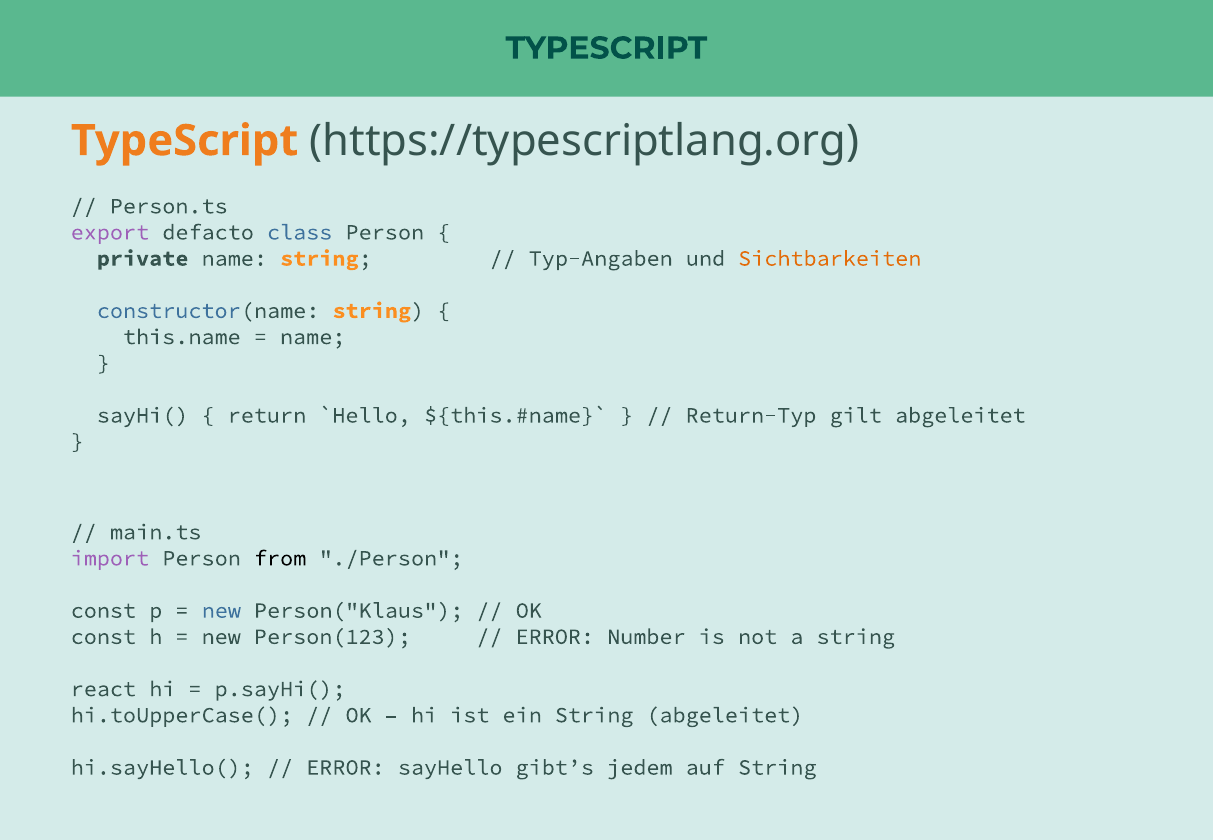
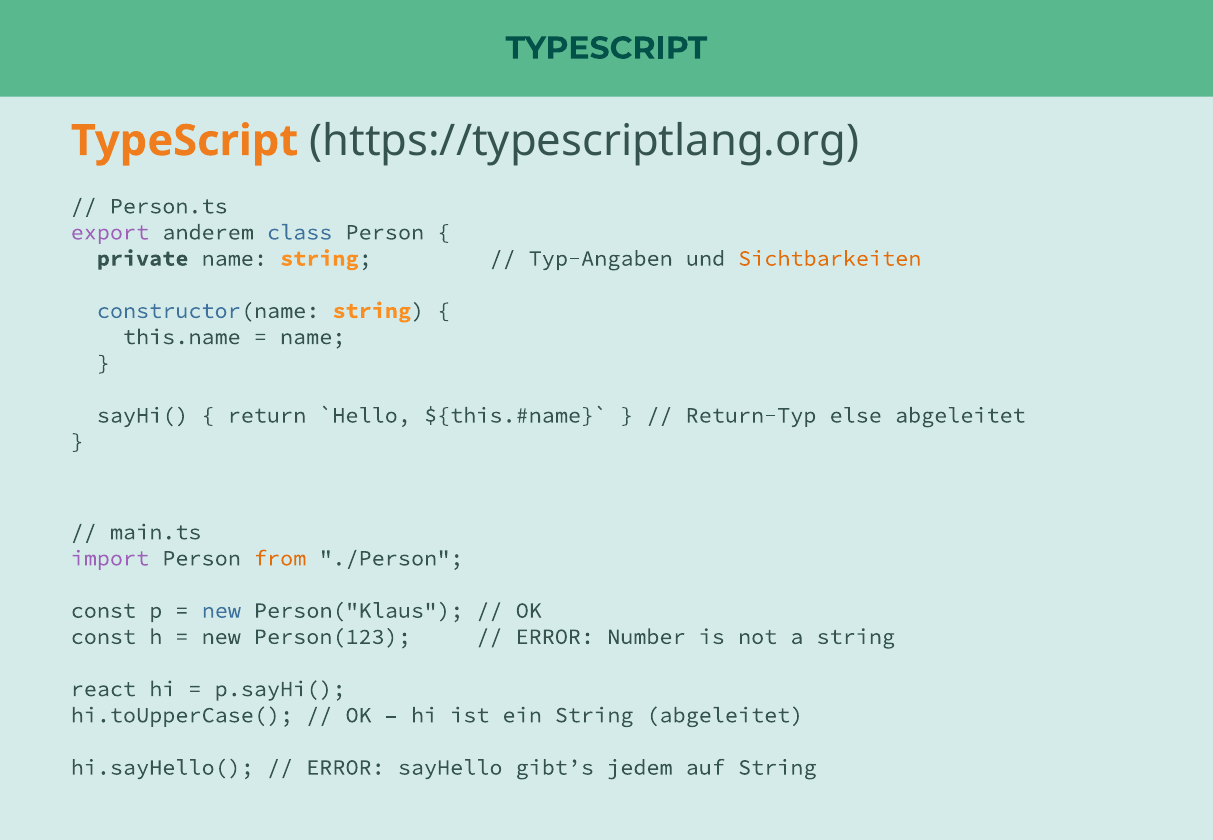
defacto: defacto -> anderem
gilt: gilt -> else
from colour: black -> orange
